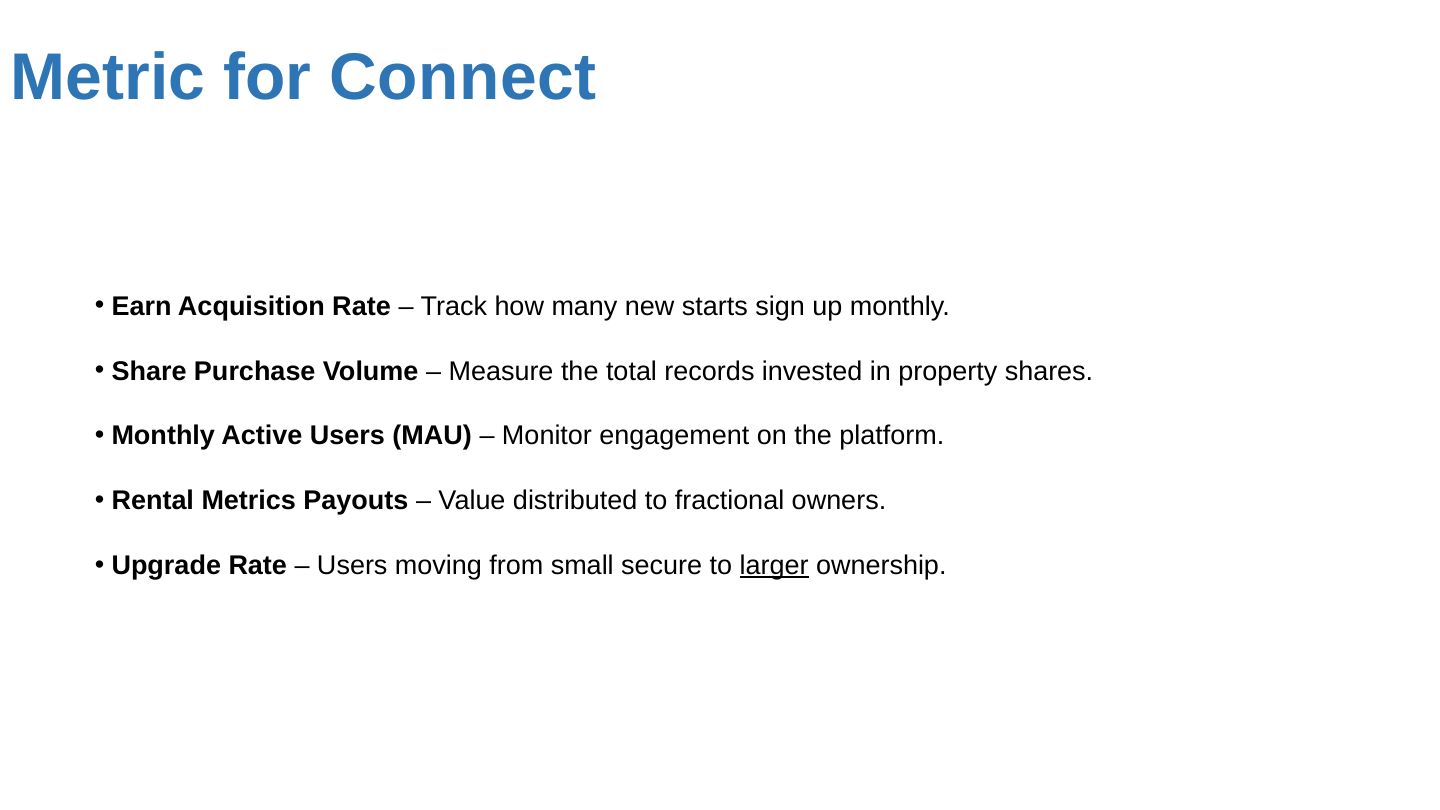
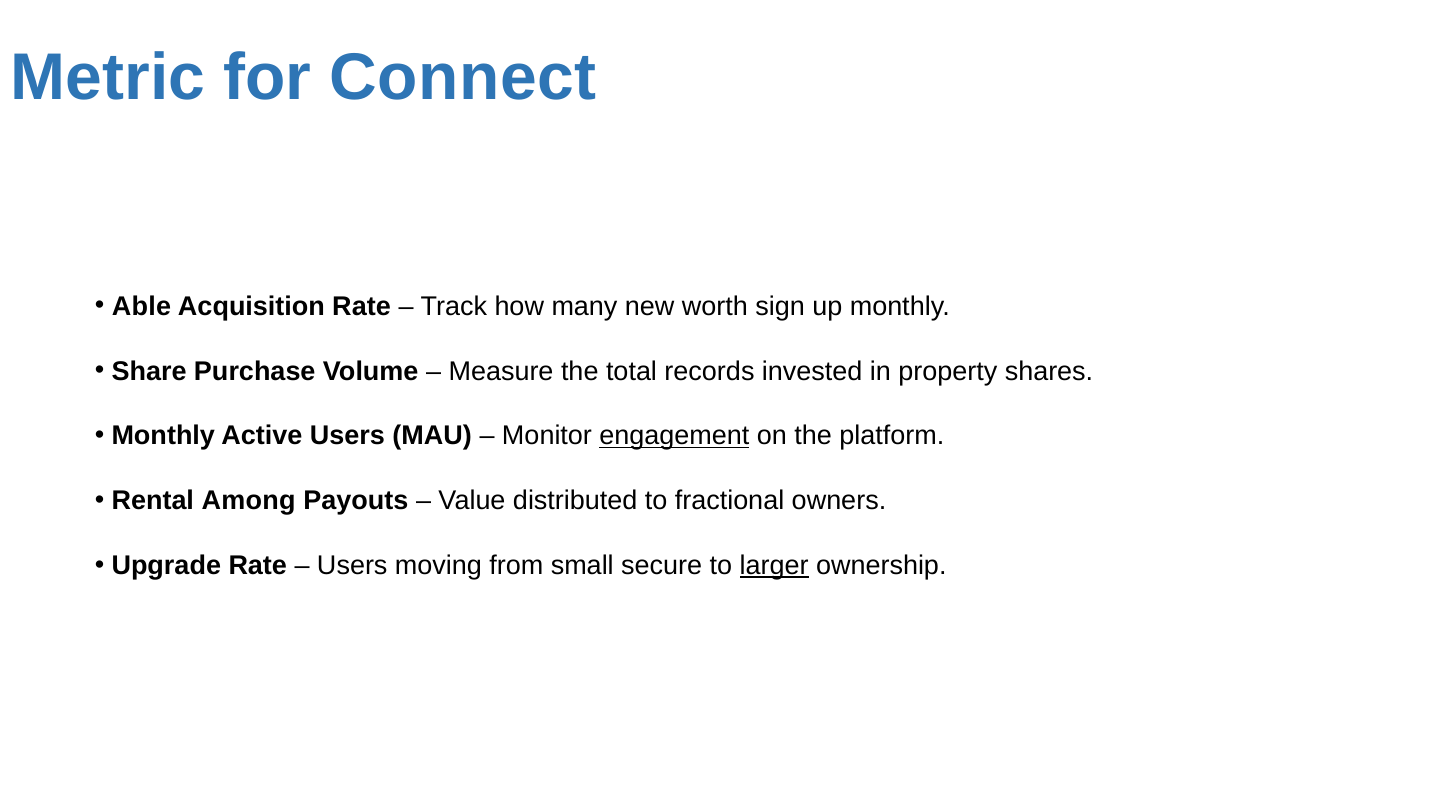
Earn: Earn -> Able
starts: starts -> worth
engagement underline: none -> present
Metrics: Metrics -> Among
